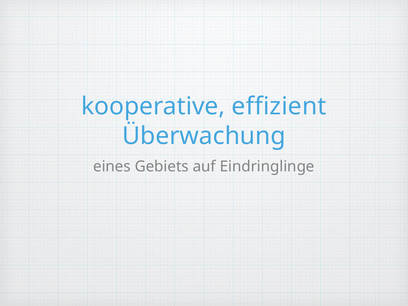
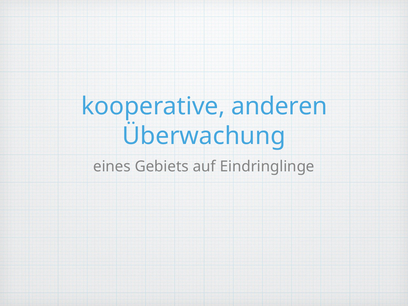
effizient: effizient -> anderen
